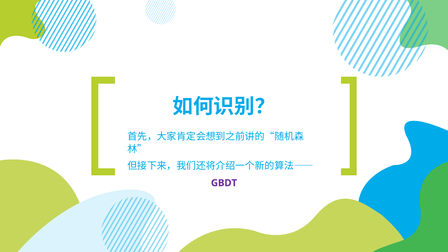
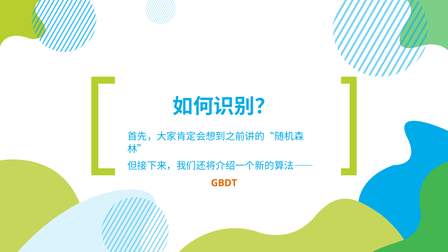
GBDT colour: purple -> orange
